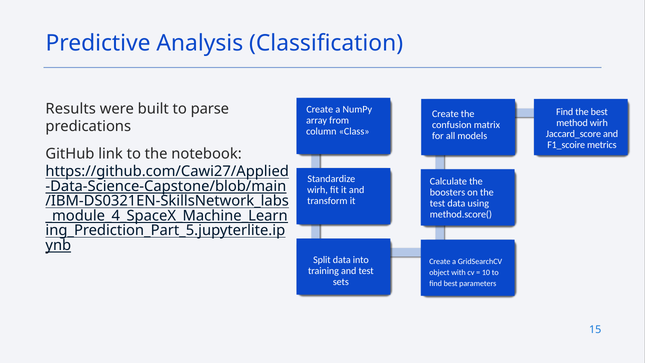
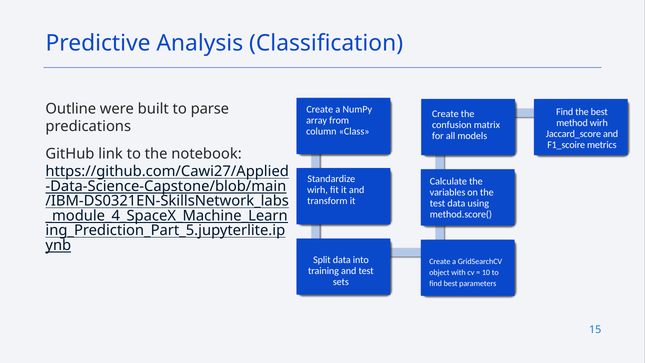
Results: Results -> Outline
boosters: boosters -> variables
